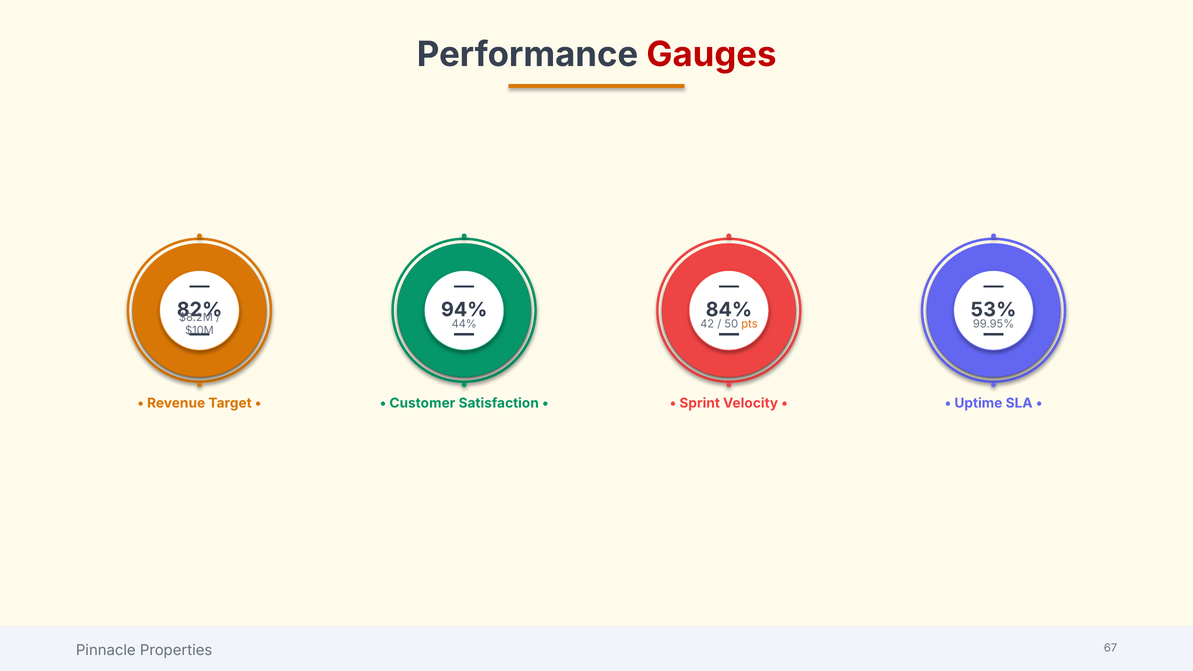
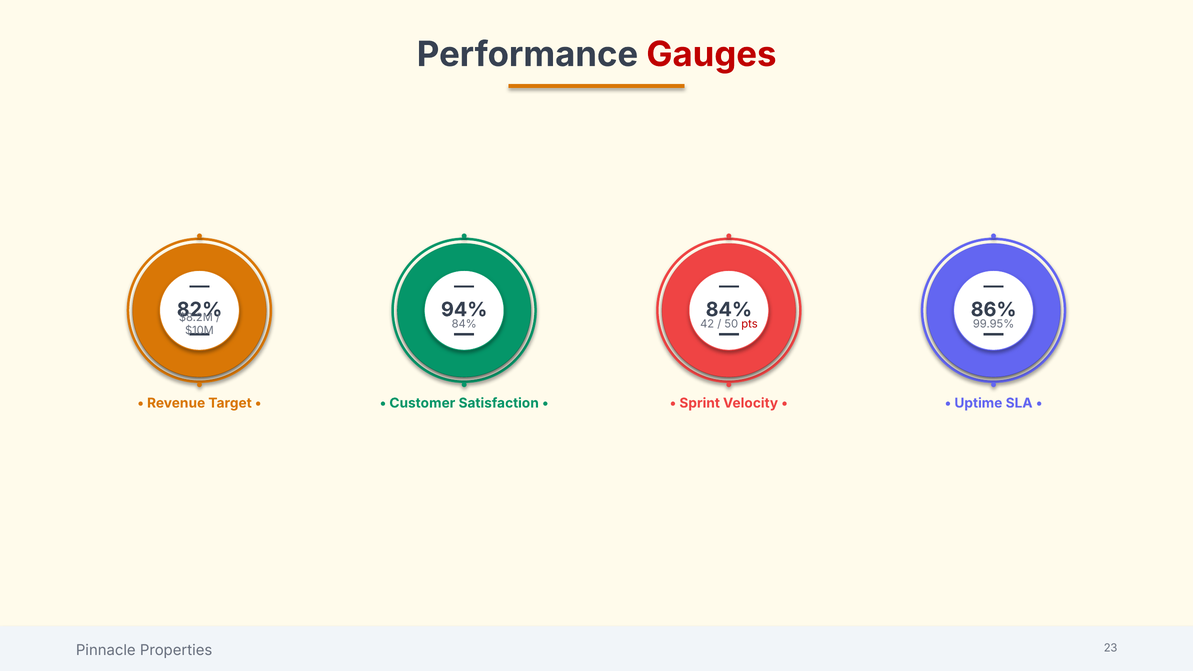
53%: 53% -> 86%
44% at (464, 324): 44% -> 84%
pts colour: orange -> red
67: 67 -> 23
